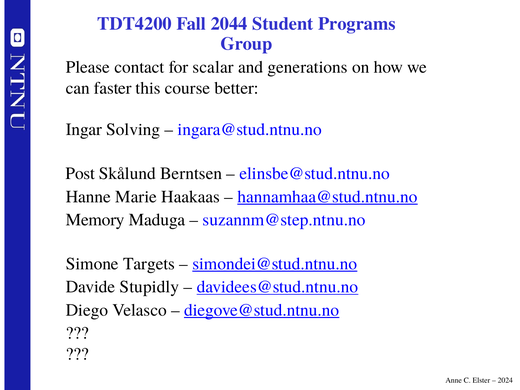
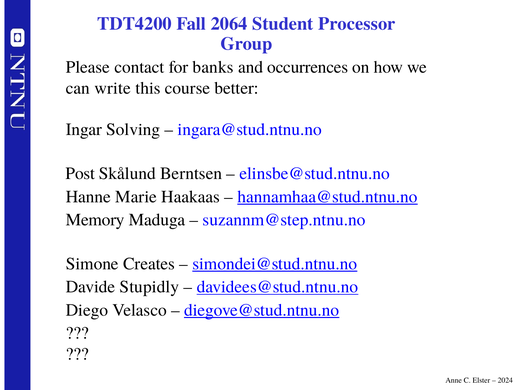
2044: 2044 -> 2064
Programs: Programs -> Processor
scalar: scalar -> banks
generations: generations -> occurrences
faster: faster -> write
Targets: Targets -> Creates
